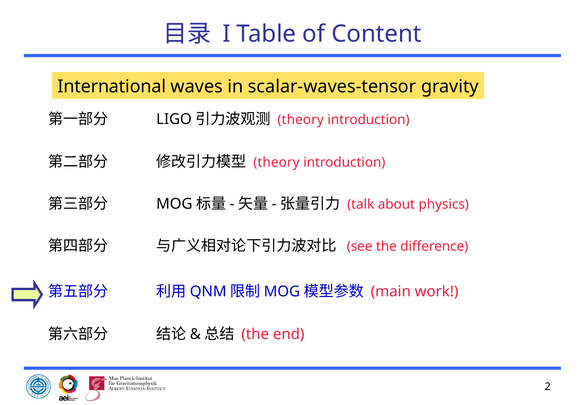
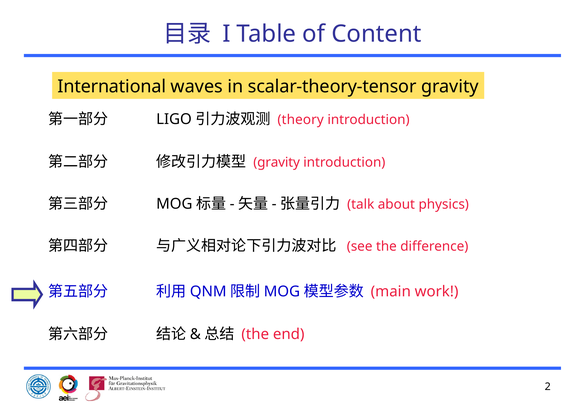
scalar-waves-tensor: scalar-waves-tensor -> scalar-theory-tensor
theory at (276, 162): theory -> gravity
